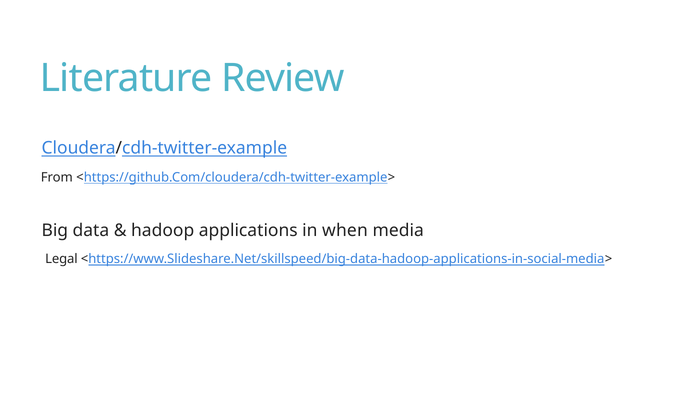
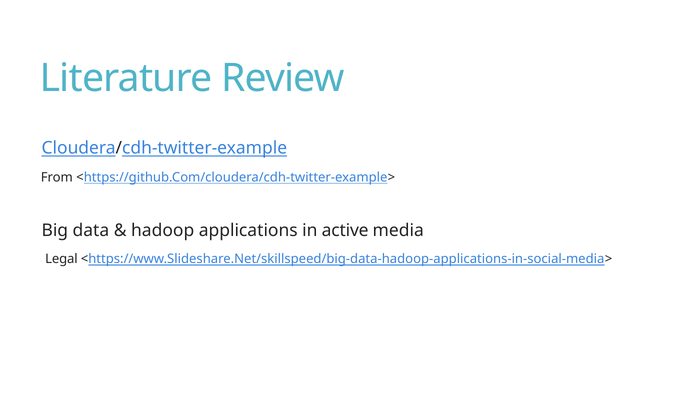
when: when -> active
